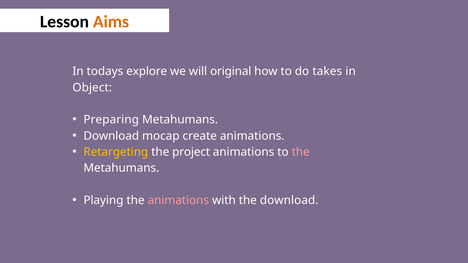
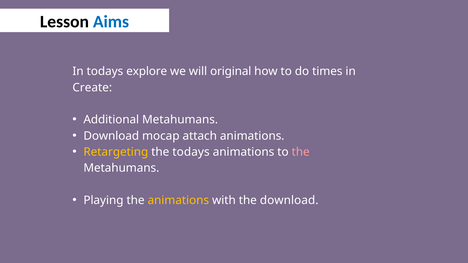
Aims colour: orange -> blue
takes: takes -> times
Object: Object -> Create
Preparing: Preparing -> Additional
create: create -> attach
the project: project -> todays
animations at (178, 201) colour: pink -> yellow
